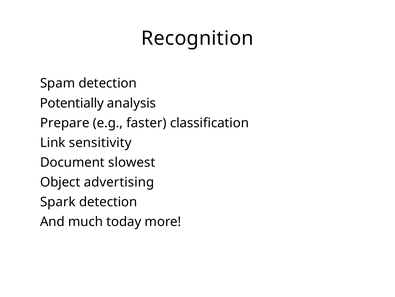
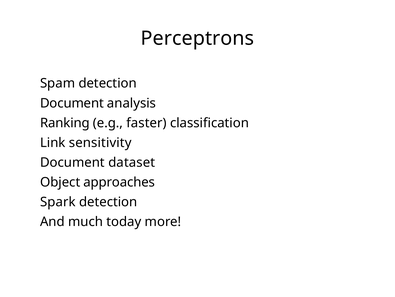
Recognition: Recognition -> Perceptrons
Potentially at (72, 103): Potentially -> Document
Prepare: Prepare -> Ranking
slowest: slowest -> dataset
advertising: advertising -> approaches
